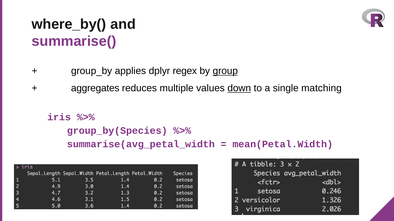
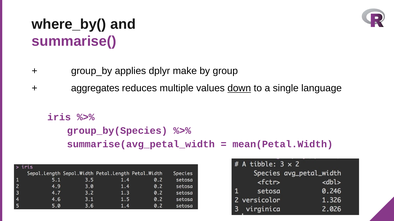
regex: regex -> make
group underline: present -> none
matching: matching -> language
